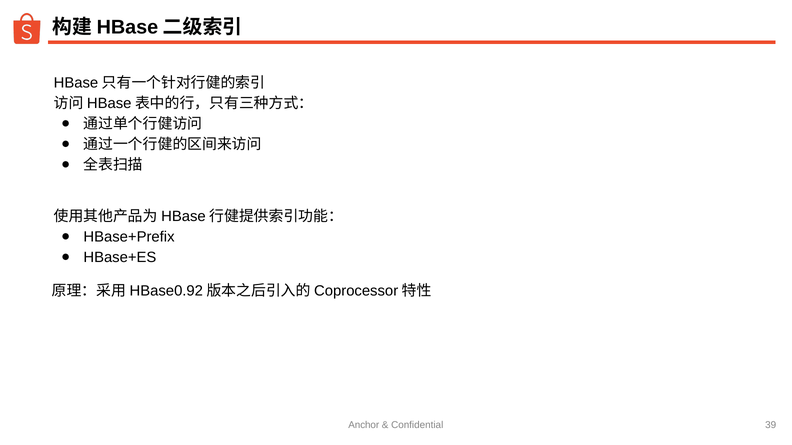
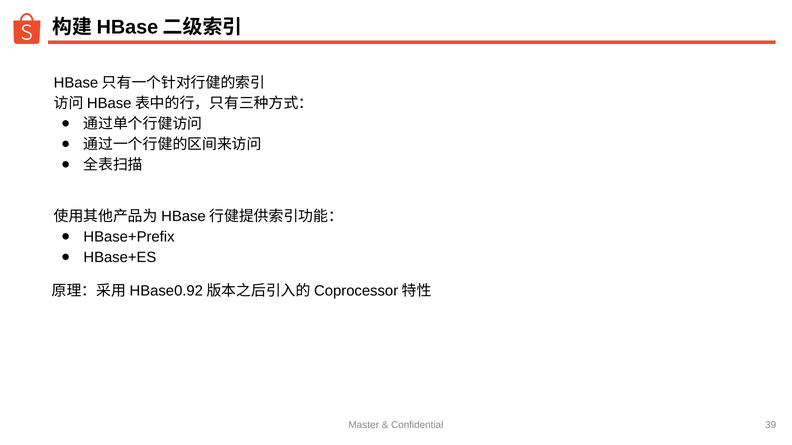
Anchor: Anchor -> Master
